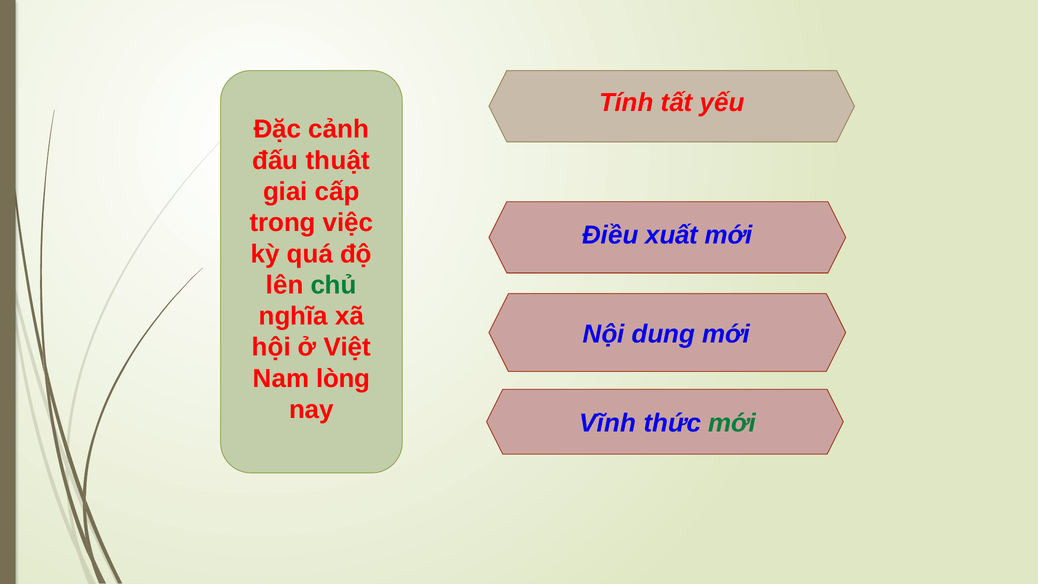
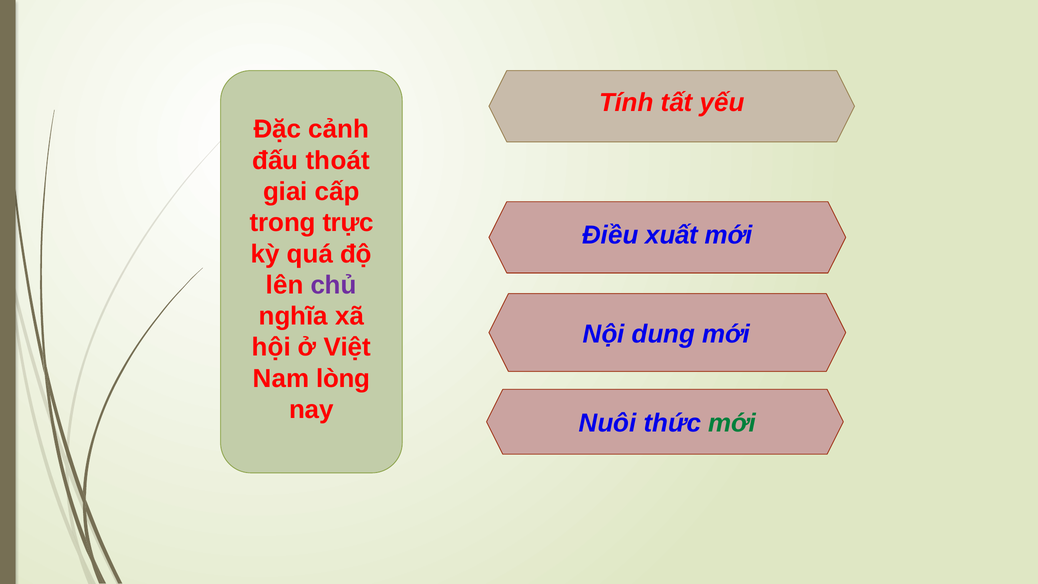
thuật: thuật -> thoát
việc: việc -> trực
chủ colour: green -> purple
Vĩnh: Vĩnh -> Nuôi
